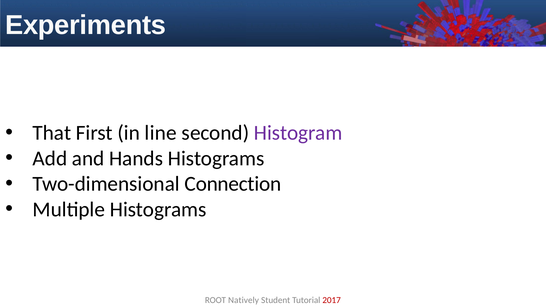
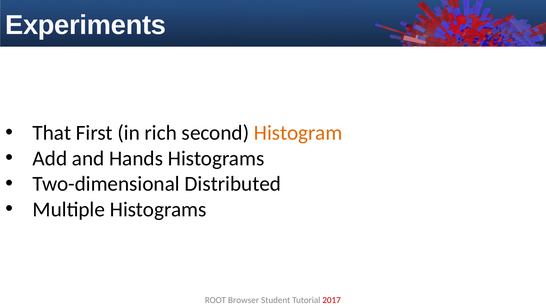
line: line -> rich
Histogram colour: purple -> orange
Connection: Connection -> Distributed
Natively: Natively -> Browser
